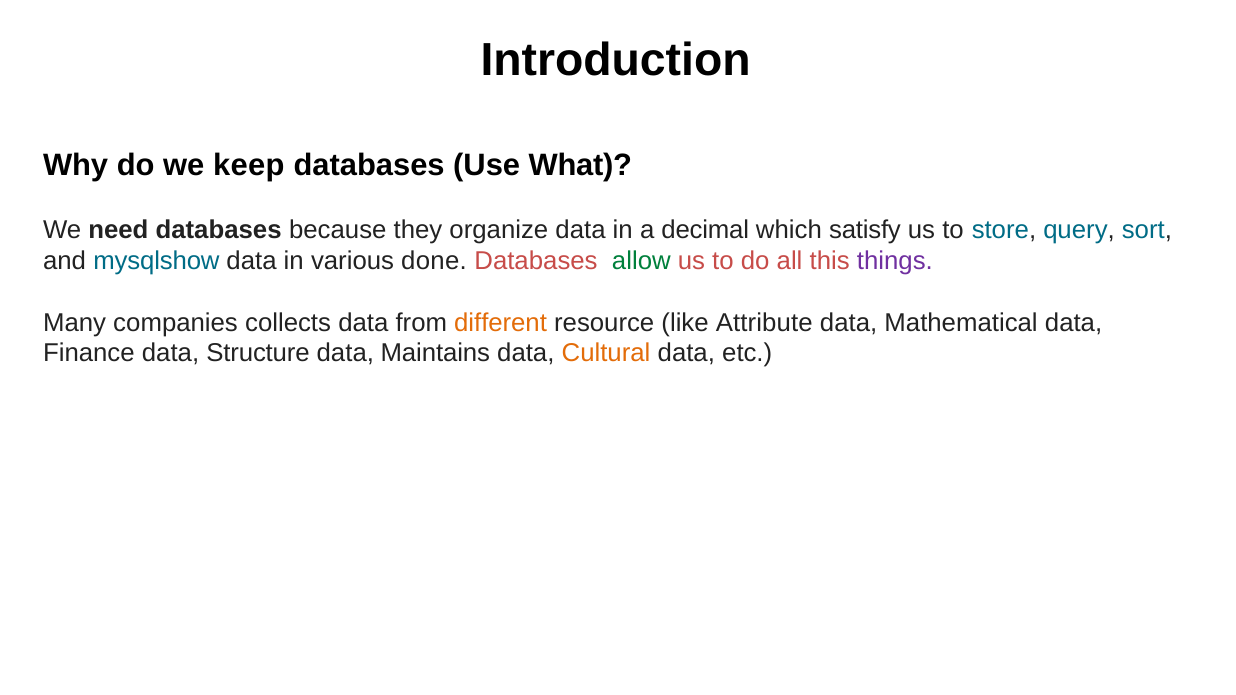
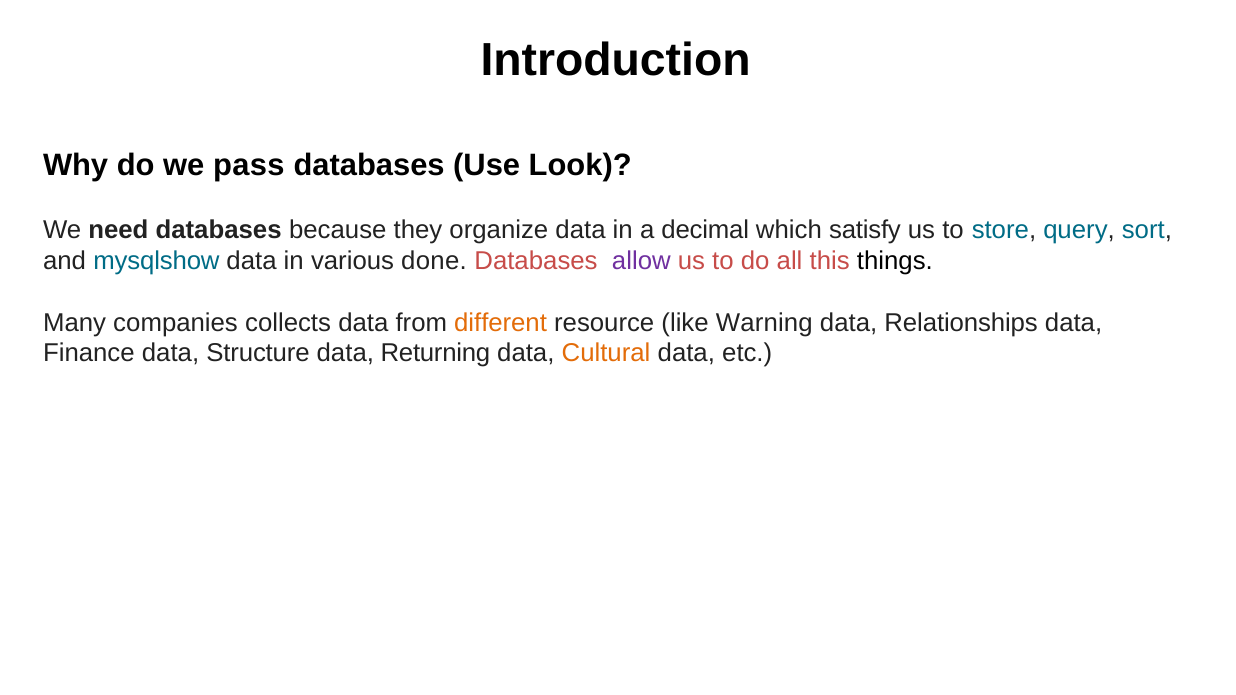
keep: keep -> pass
What: What -> Look
allow colour: green -> purple
things colour: purple -> black
Attribute: Attribute -> Warning
Mathematical: Mathematical -> Relationships
Maintains: Maintains -> Returning
